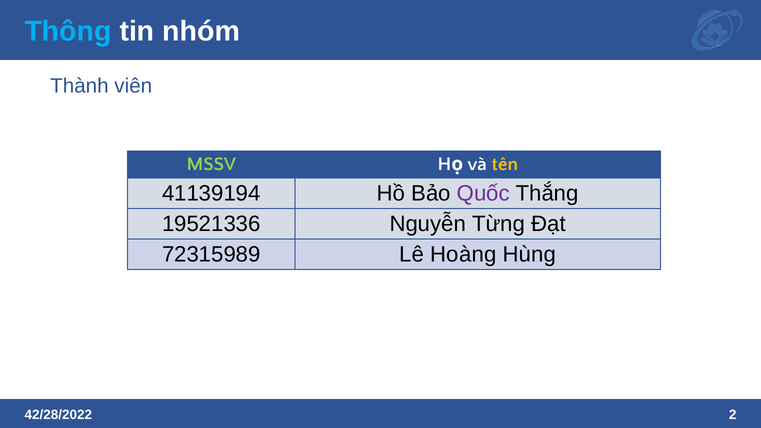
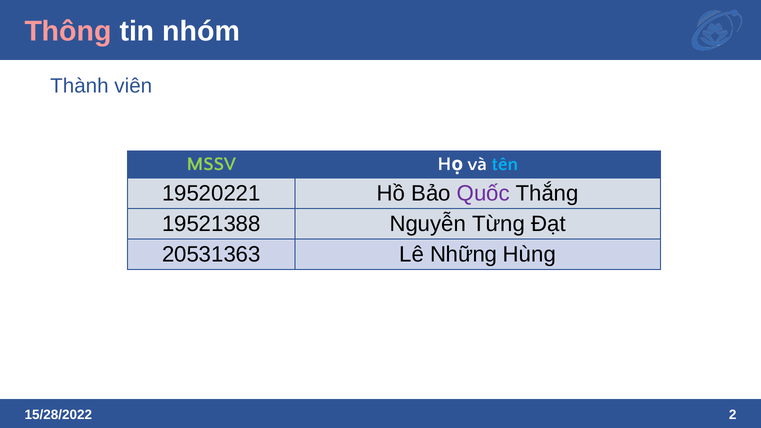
Thông colour: light blue -> pink
tên colour: yellow -> light blue
41139194: 41139194 -> 19520221
19521336: 19521336 -> 19521388
72315989: 72315989 -> 20531363
Hoàng: Hoàng -> Những
42/28/2022: 42/28/2022 -> 15/28/2022
